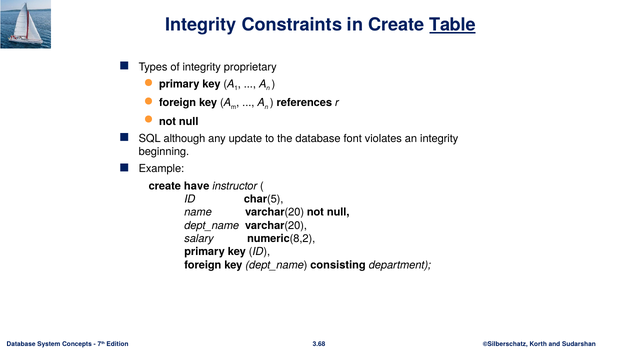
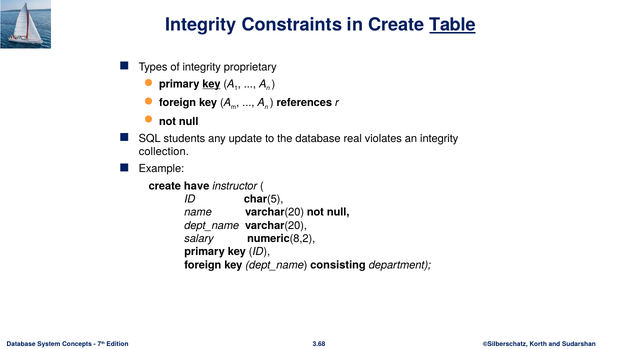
key at (212, 84) underline: none -> present
although: although -> students
font: font -> real
beginning: beginning -> collection
